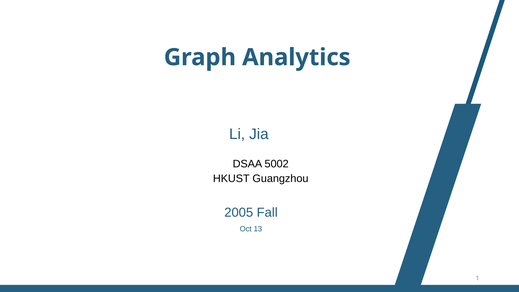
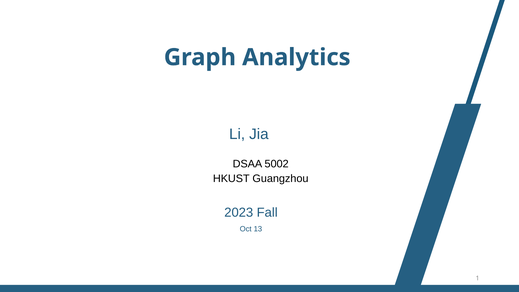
2005: 2005 -> 2023
